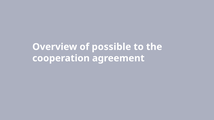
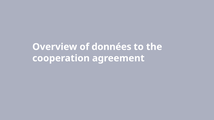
possible: possible -> données
